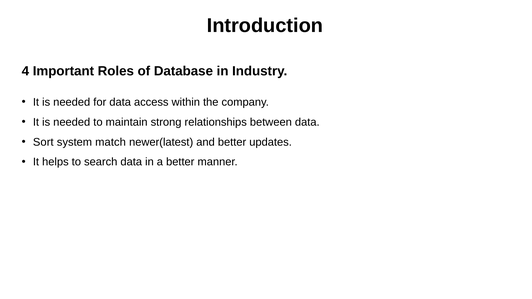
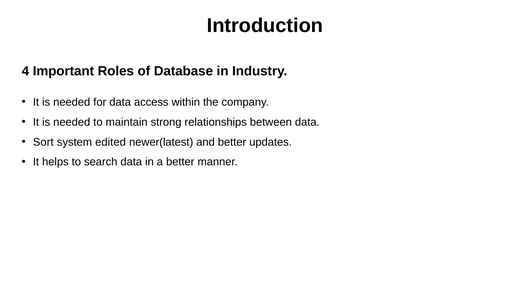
match: match -> edited
